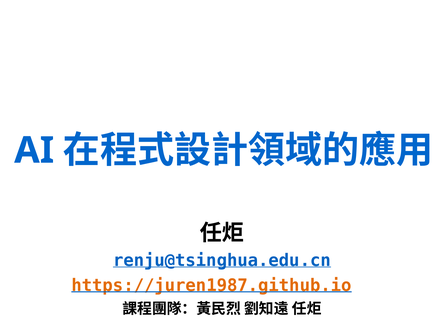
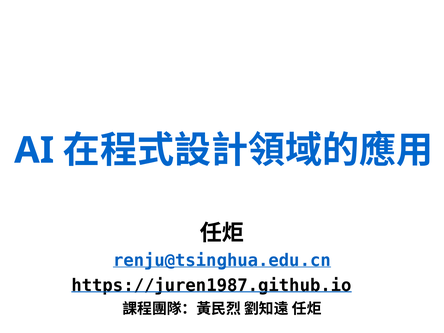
https://juren1987.github.io colour: orange -> black
